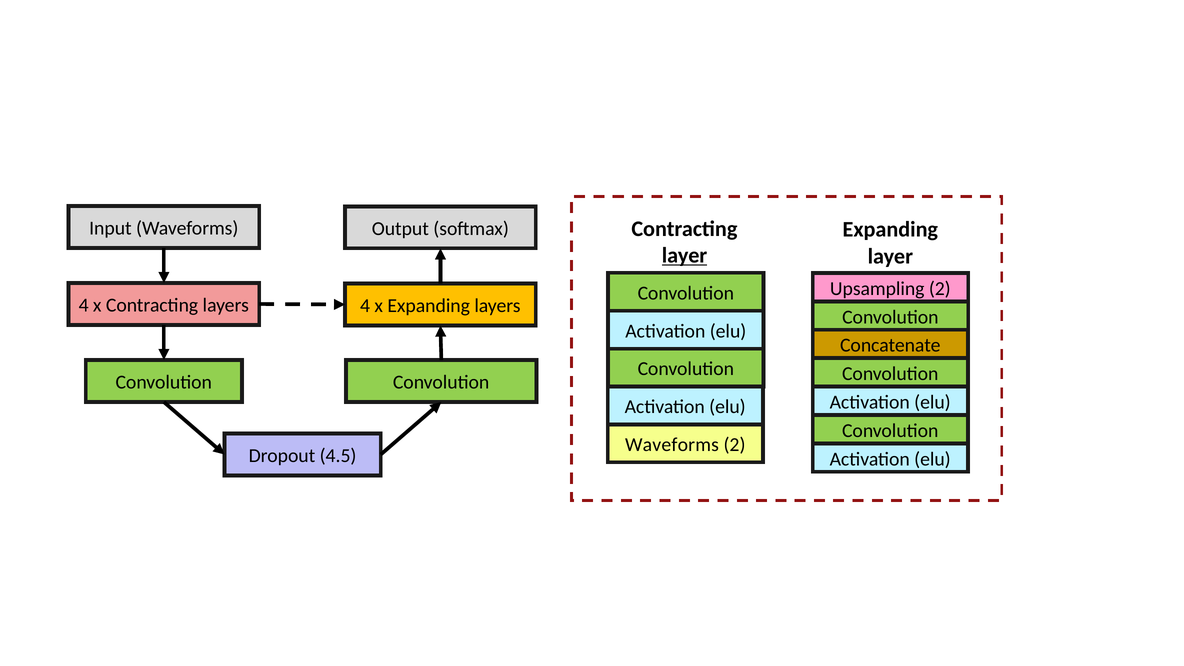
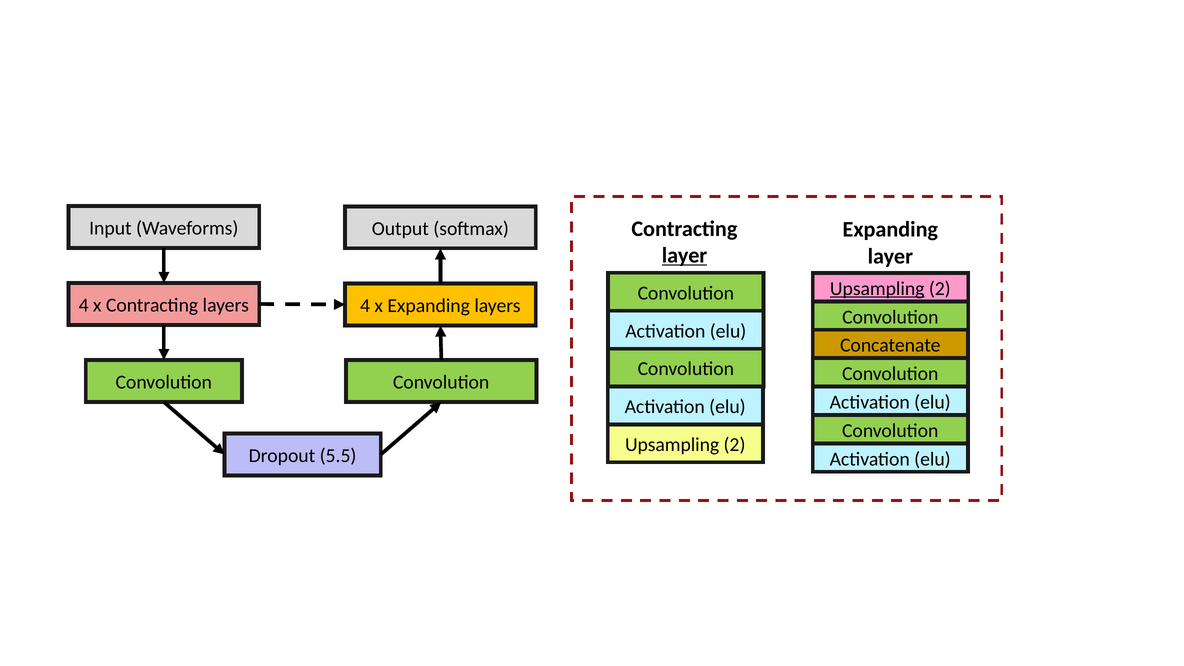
Upsampling at (877, 289) underline: none -> present
Waveforms at (672, 445): Waveforms -> Upsampling
4.5: 4.5 -> 5.5
